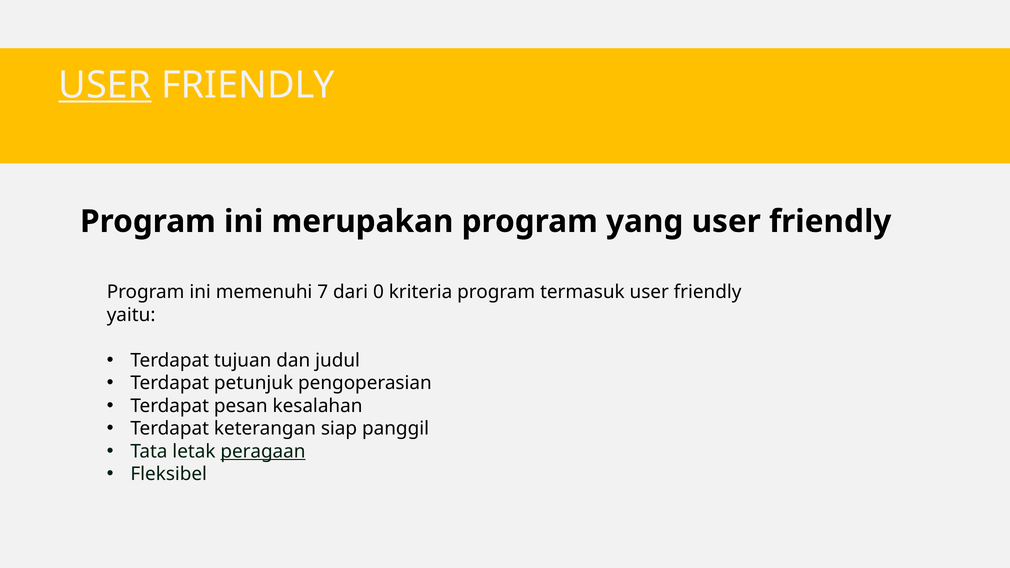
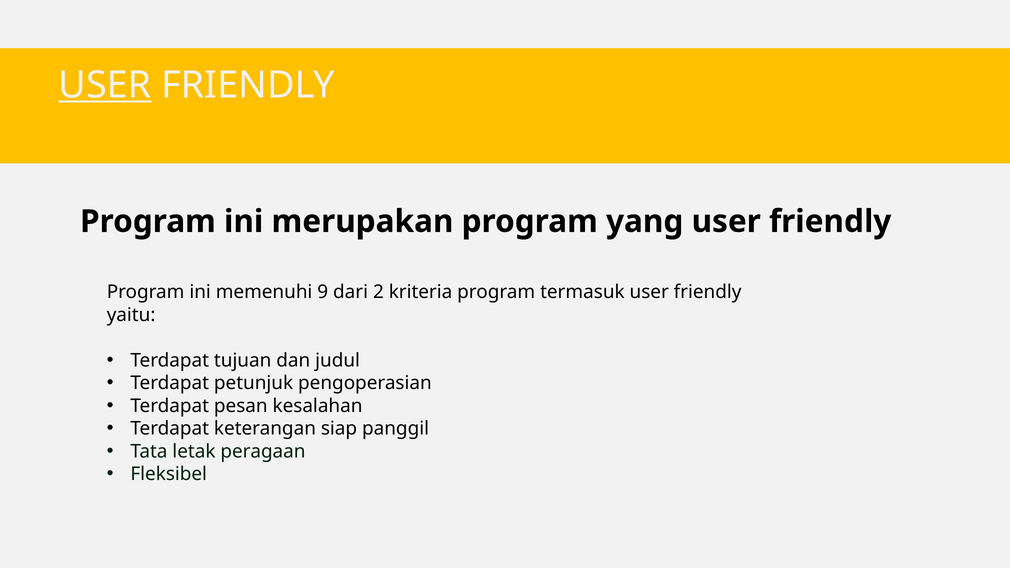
7: 7 -> 9
0: 0 -> 2
peragaan underline: present -> none
